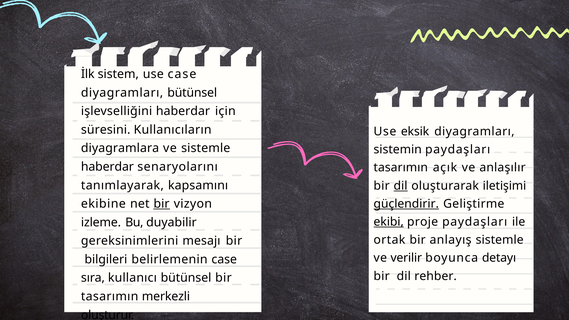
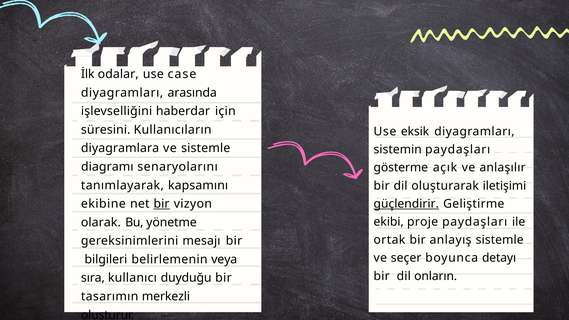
sistem: sistem -> odalar
diyagramları bütünsel: bütünsel -> arasında
haberdar at (107, 167): haberdar -> diagramı
tasarımın at (401, 168): tasarımın -> gösterme
dil at (401, 186) underline: present -> none
ekibi underline: present -> none
izleme: izleme -> olarak
duyabilir: duyabilir -> yönetme
verilir: verilir -> seçer
belirlemenin case: case -> veya
rehber: rehber -> onların
kullanıcı bütünsel: bütünsel -> duyduğu
